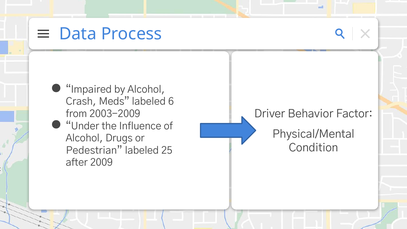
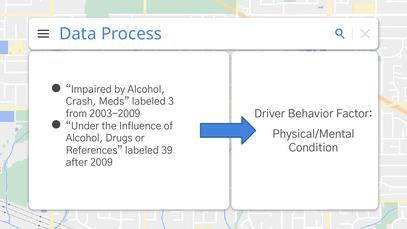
6: 6 -> 3
Pedestrian: Pedestrian -> References
25: 25 -> 39
